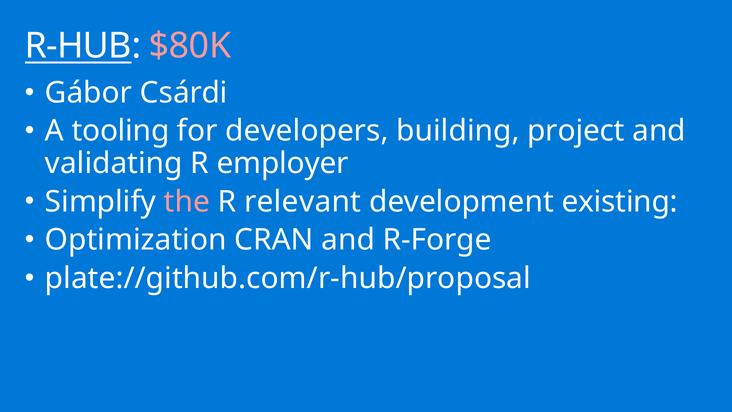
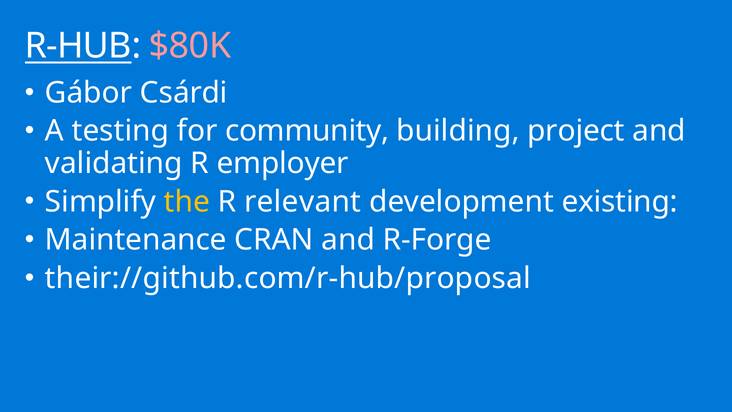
tooling: tooling -> testing
developers: developers -> community
the colour: pink -> yellow
Optimization: Optimization -> Maintenance
plate://github.com/r-hub/proposal: plate://github.com/r-hub/proposal -> their://github.com/r-hub/proposal
